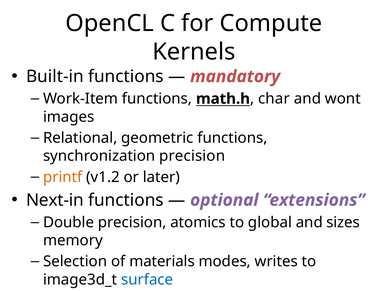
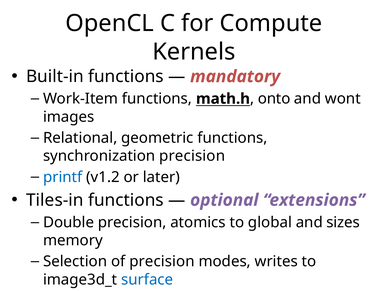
char: char -> onto
printf colour: orange -> blue
Next-in: Next-in -> Tiles-in
of materials: materials -> precision
